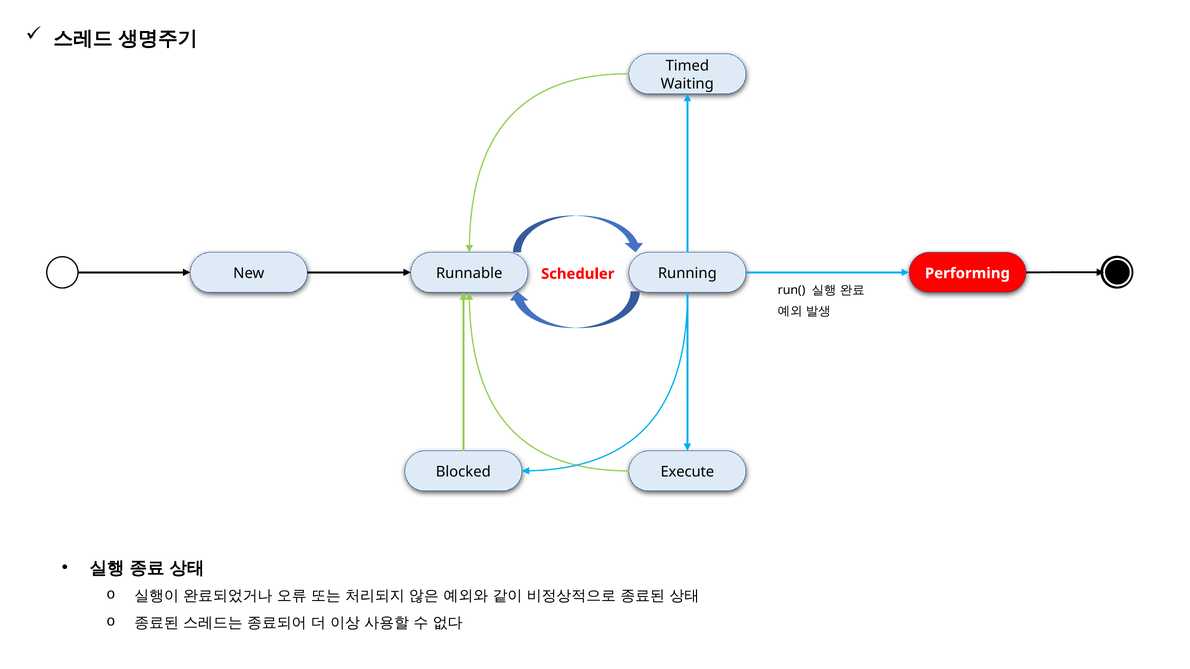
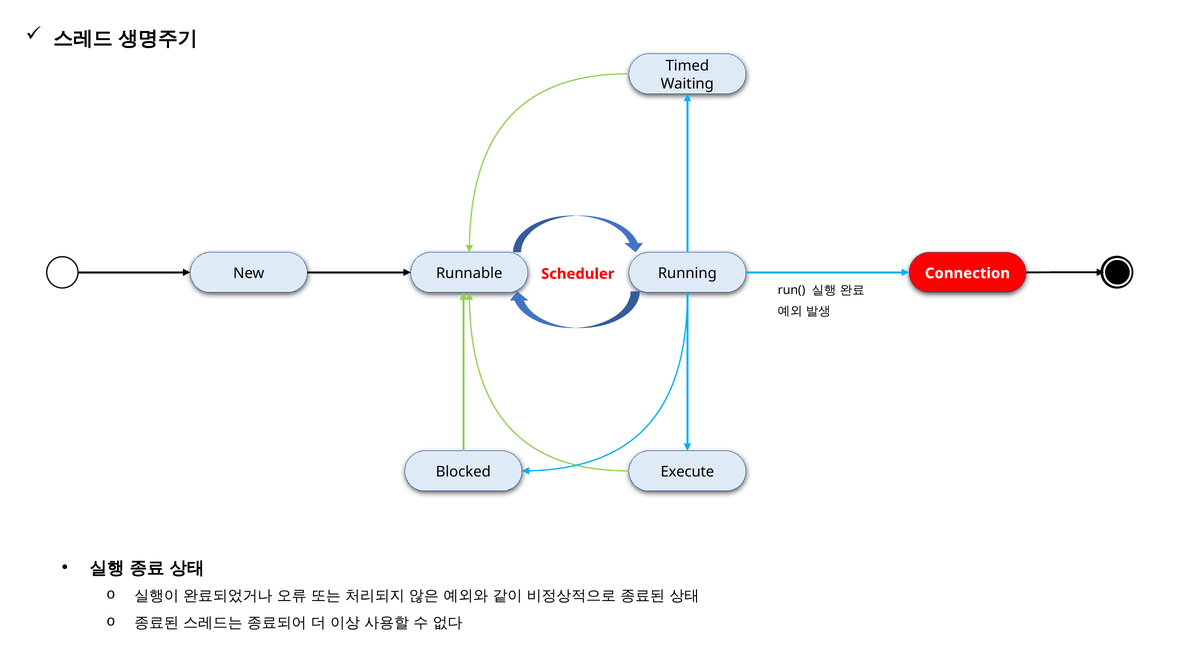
Performing: Performing -> Connection
